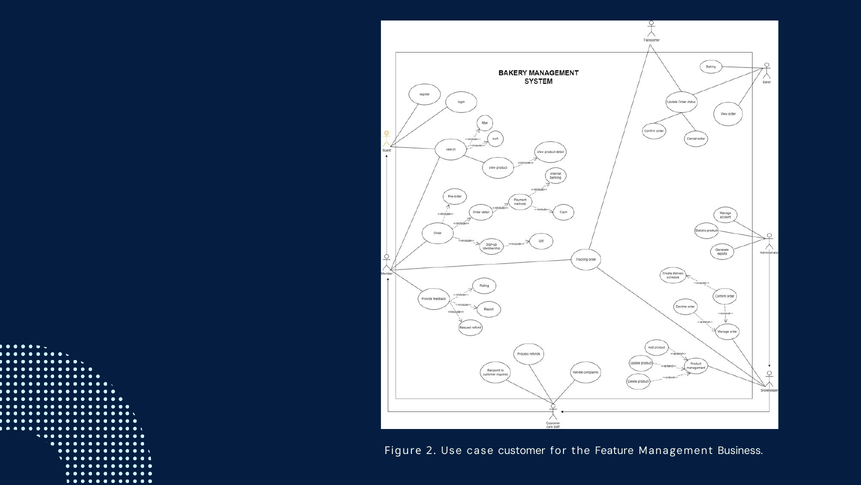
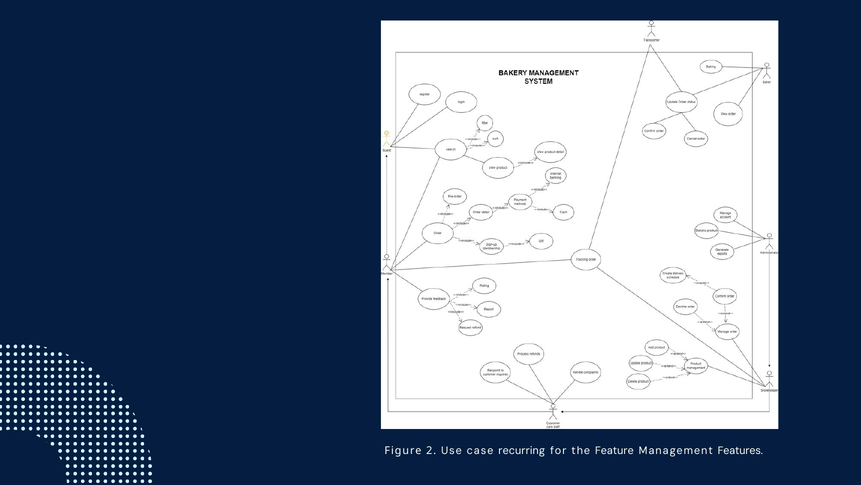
customer: customer -> recurring
Business: Business -> Features
